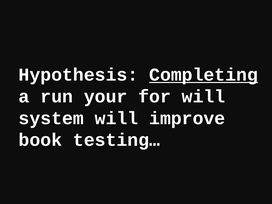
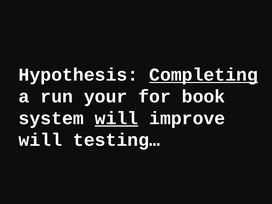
for will: will -> book
will at (116, 118) underline: none -> present
book at (40, 140): book -> will
